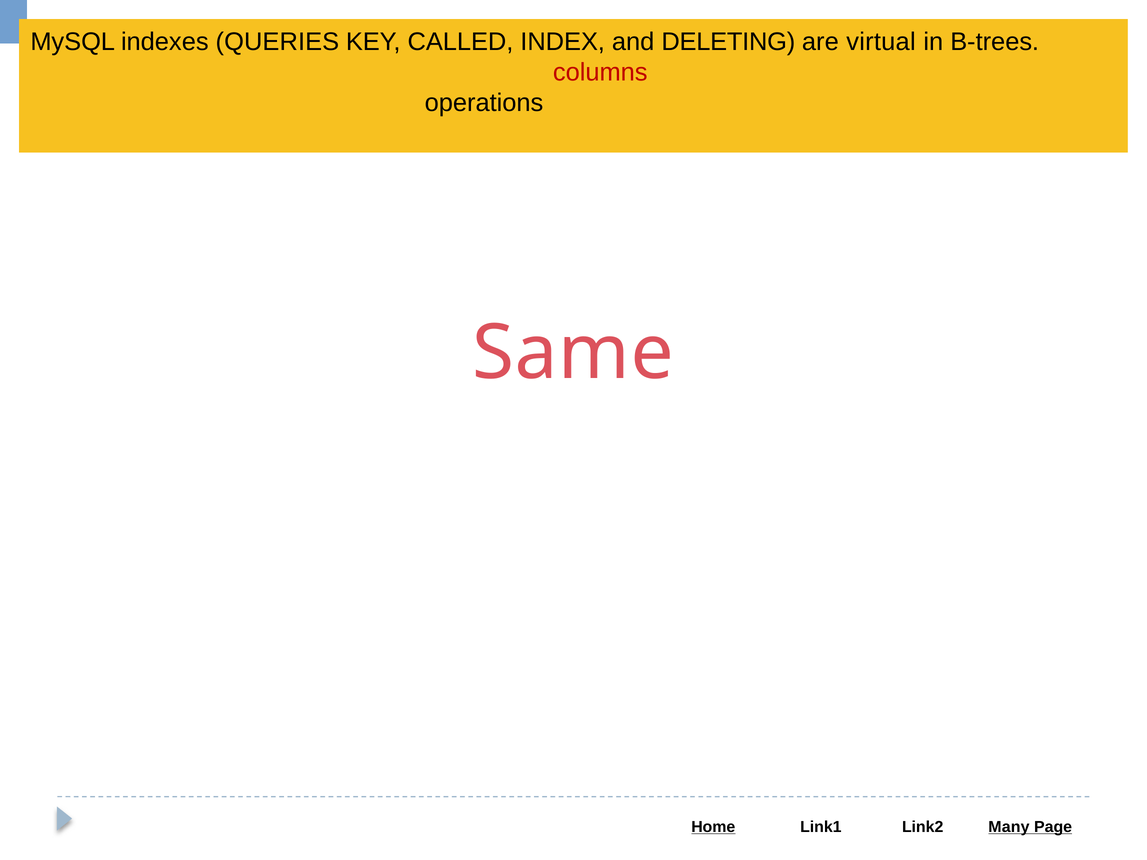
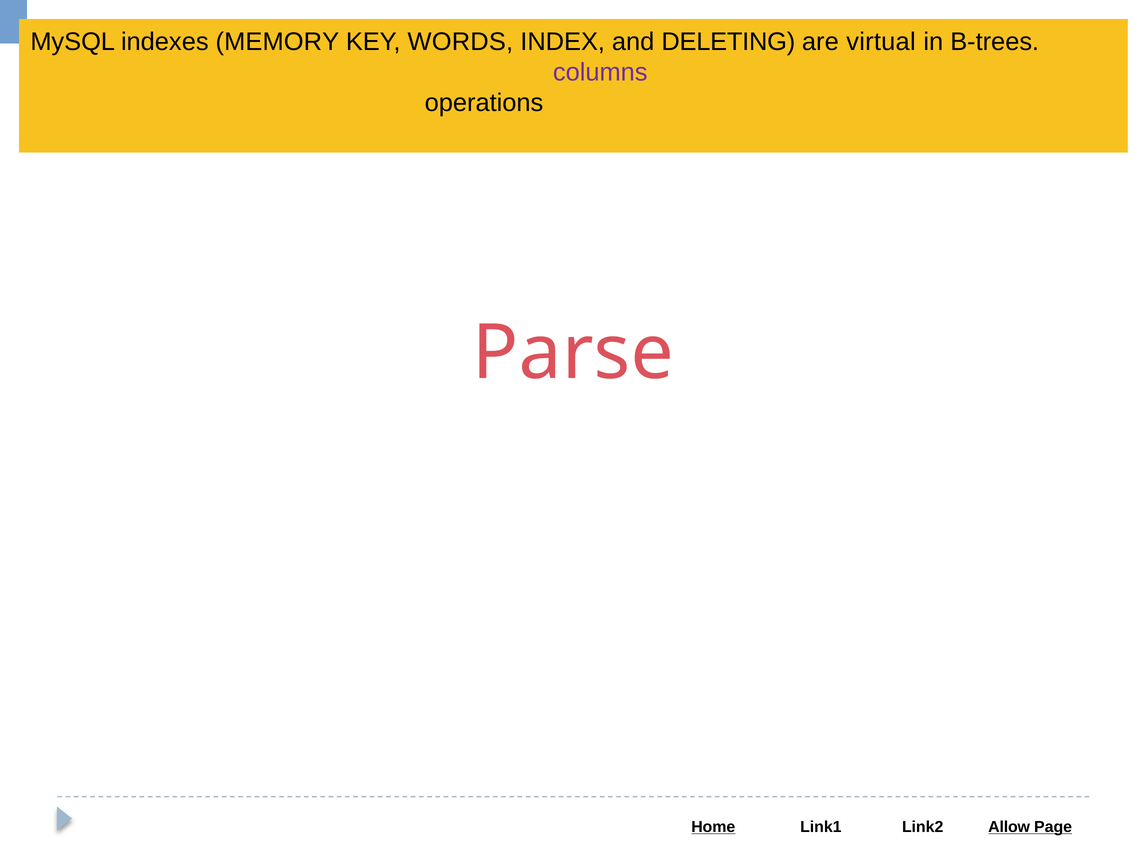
indexes QUERIES: QUERIES -> MEMORY
KEY CALLED: CALLED -> WORDS
columns at (600, 72) colour: red -> purple
Same: Same -> Parse
Many: Many -> Allow
